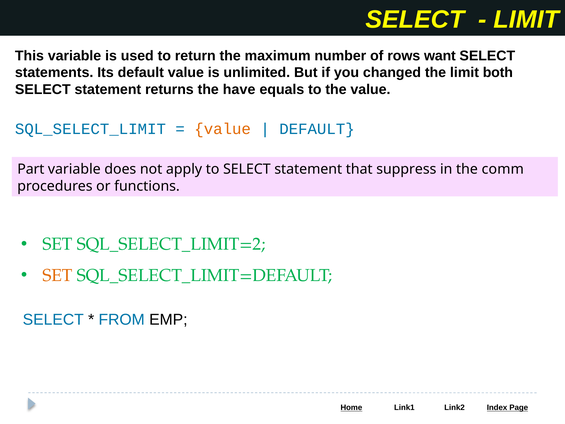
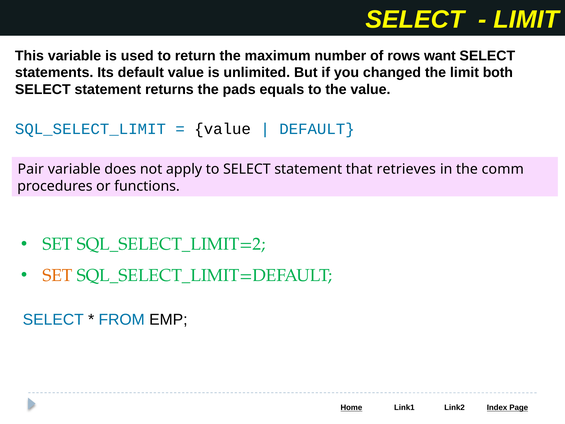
have: have -> pads
value at (223, 129) colour: orange -> black
Part: Part -> Pair
suppress: suppress -> retrieves
